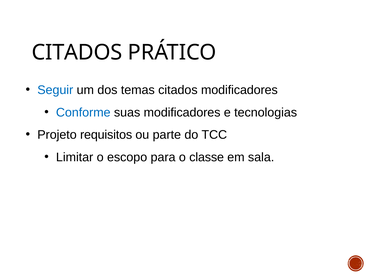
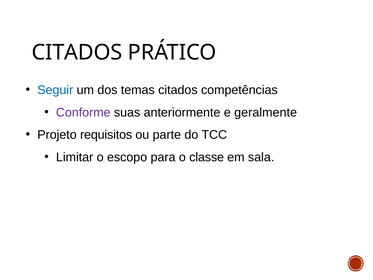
citados modificadores: modificadores -> competências
Conforme colour: blue -> purple
suas modificadores: modificadores -> anteriormente
tecnologias: tecnologias -> geralmente
